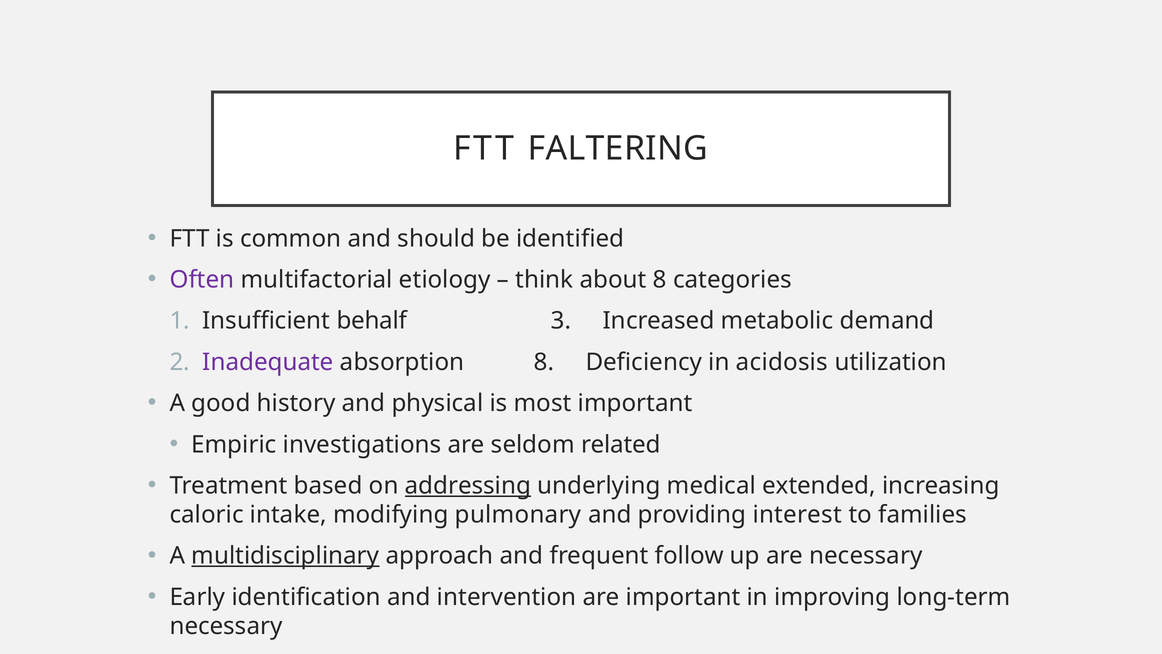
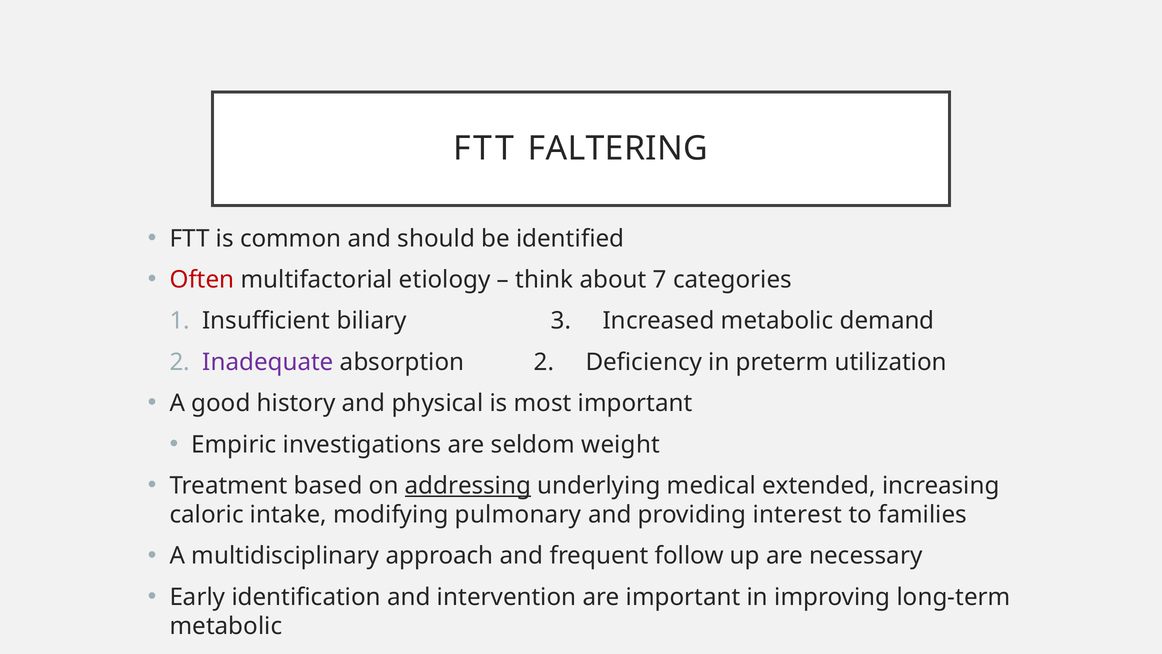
Often colour: purple -> red
about 8: 8 -> 7
behalf: behalf -> biliary
absorption 8: 8 -> 2
acidosis: acidosis -> preterm
related: related -> weight
multidisciplinary underline: present -> none
necessary at (226, 626): necessary -> metabolic
